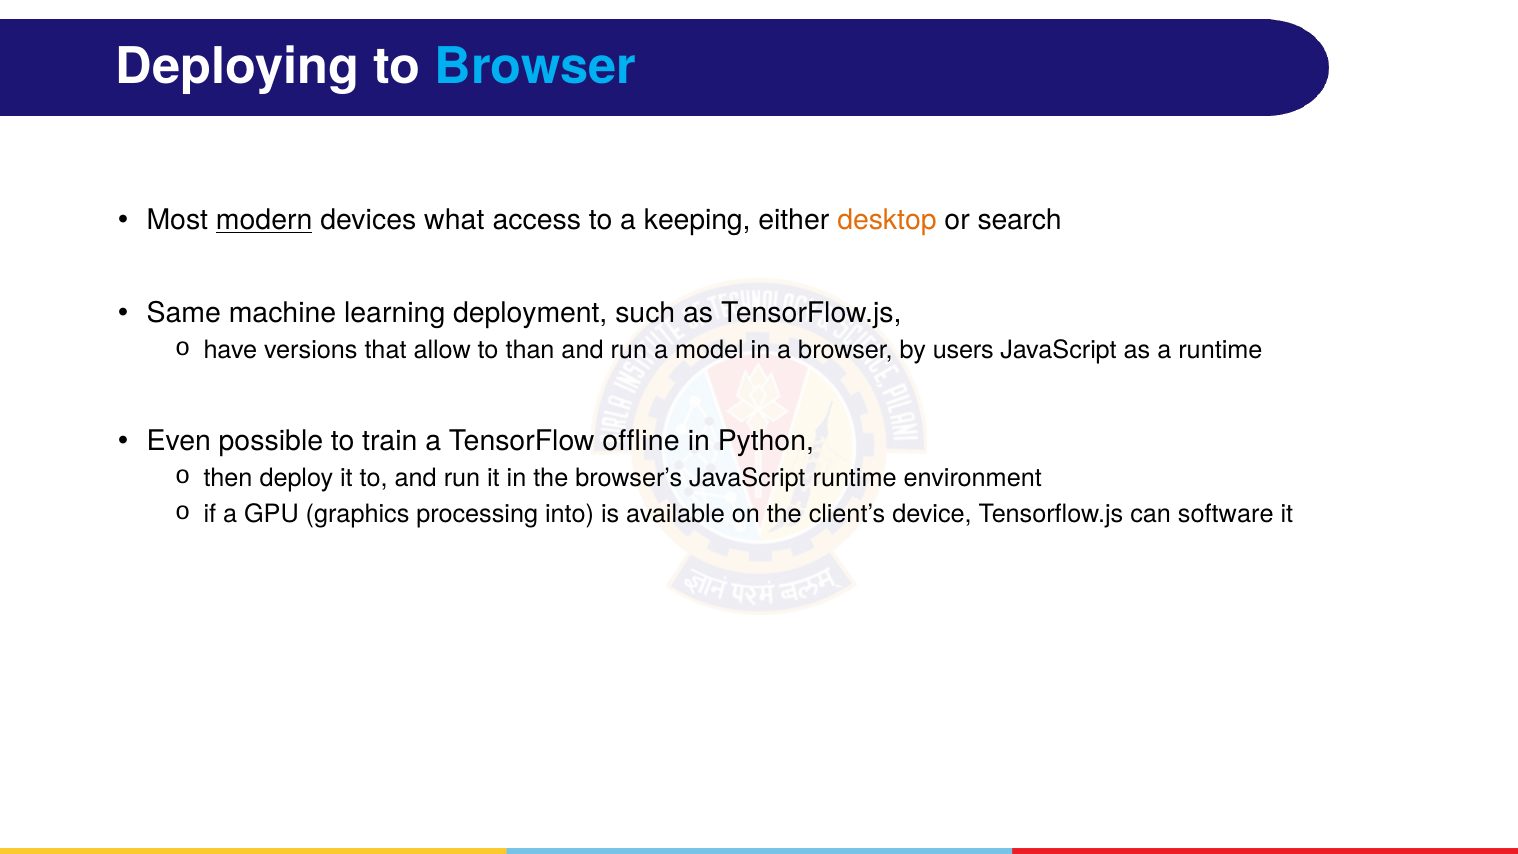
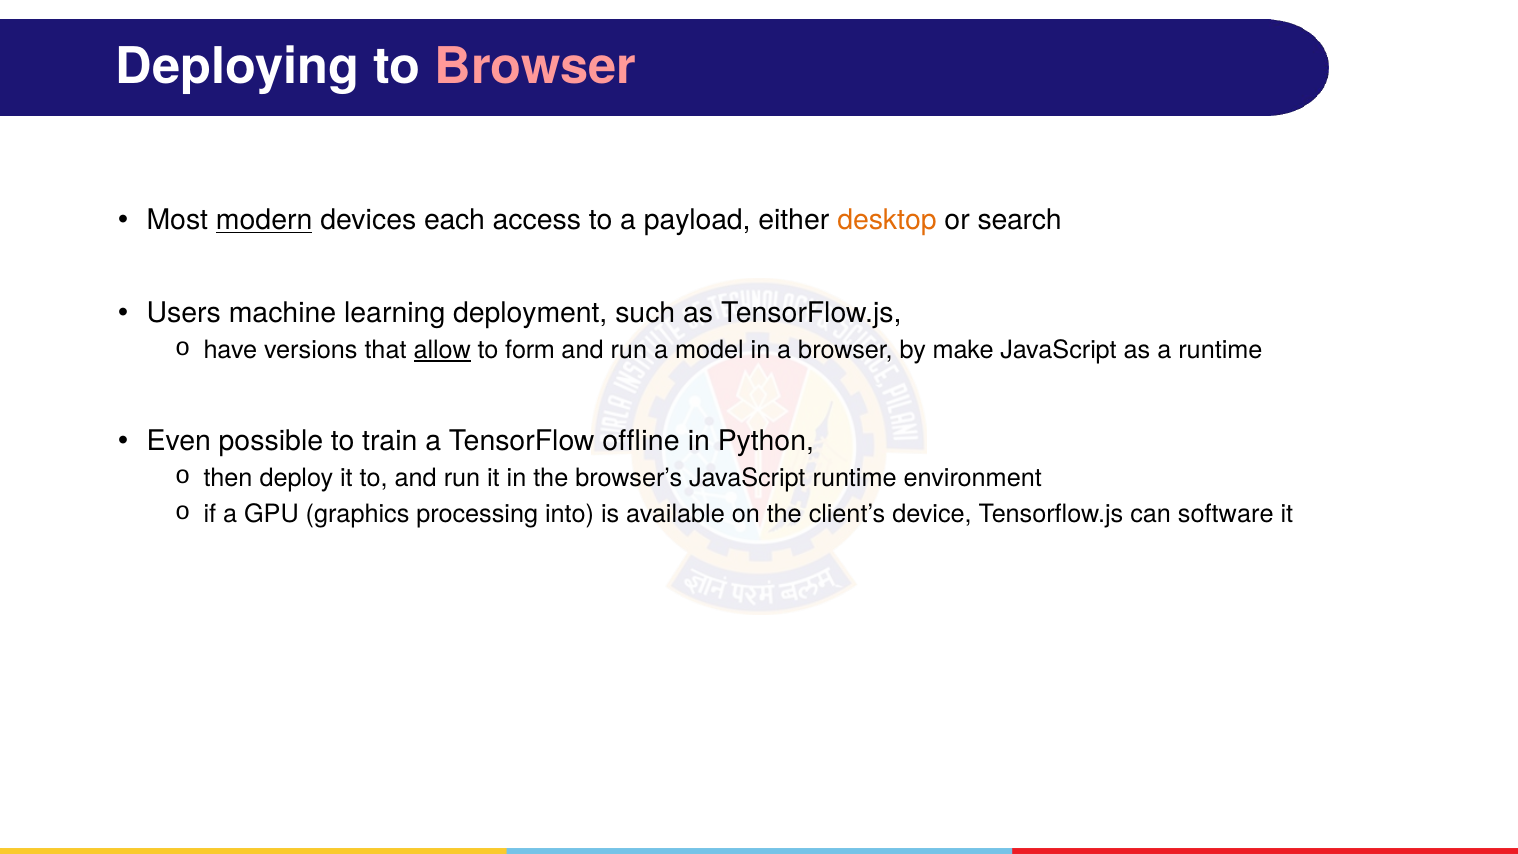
Browser at (536, 67) colour: light blue -> pink
what: what -> each
keeping: keeping -> payload
Same: Same -> Users
allow underline: none -> present
than: than -> form
users: users -> make
